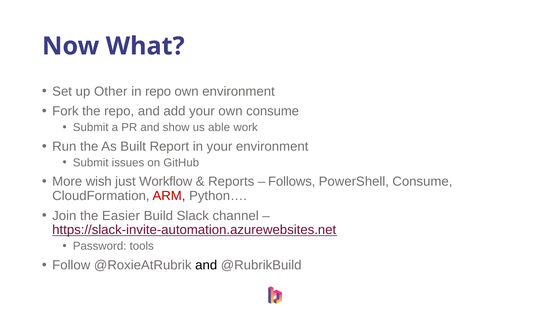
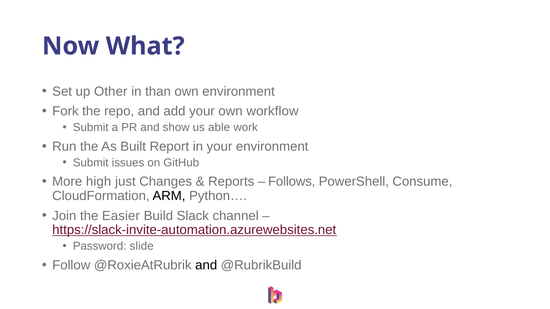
in repo: repo -> than
own consume: consume -> workflow
wish: wish -> high
Workflow: Workflow -> Changes
ARM colour: red -> black
tools: tools -> slide
